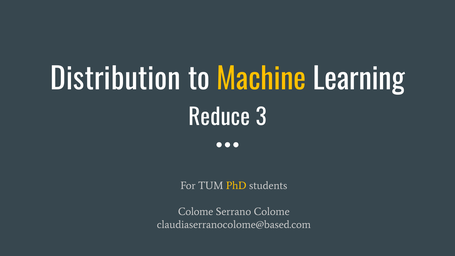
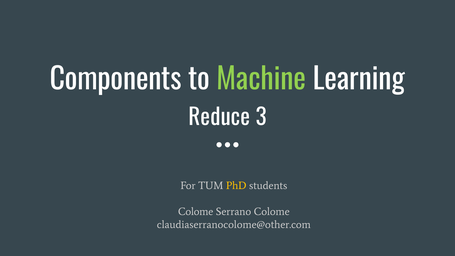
Distribution: Distribution -> Components
Machine colour: yellow -> light green
claudiaserranocolome@based.com: claudiaserranocolome@based.com -> claudiaserranocolome@other.com
